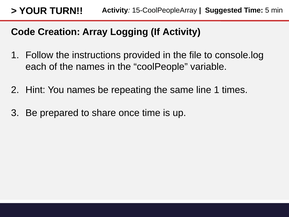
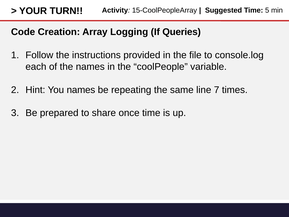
If Activity: Activity -> Queries
line 1: 1 -> 7
